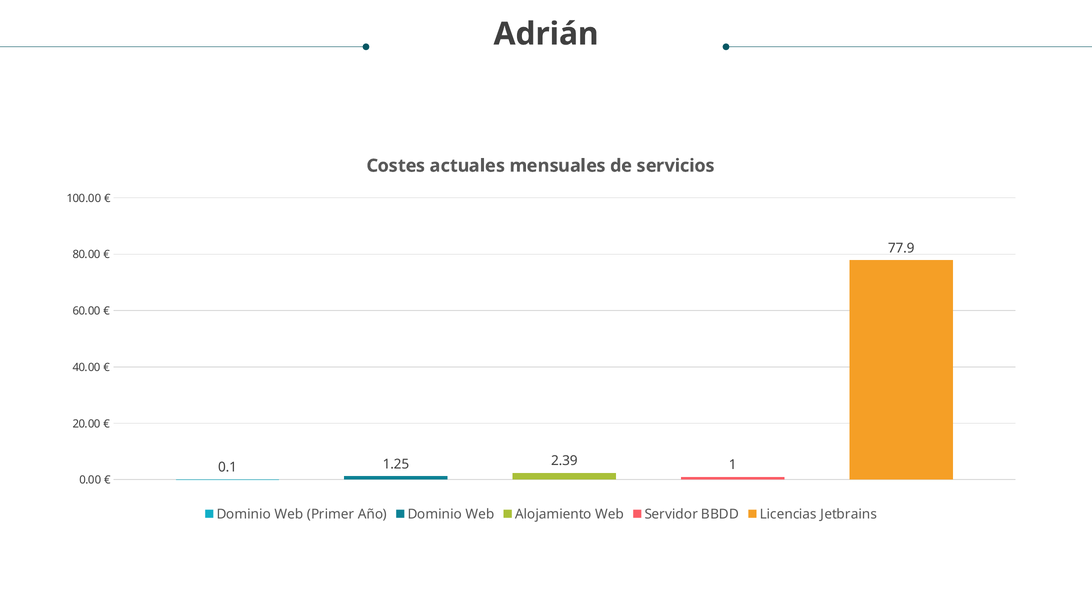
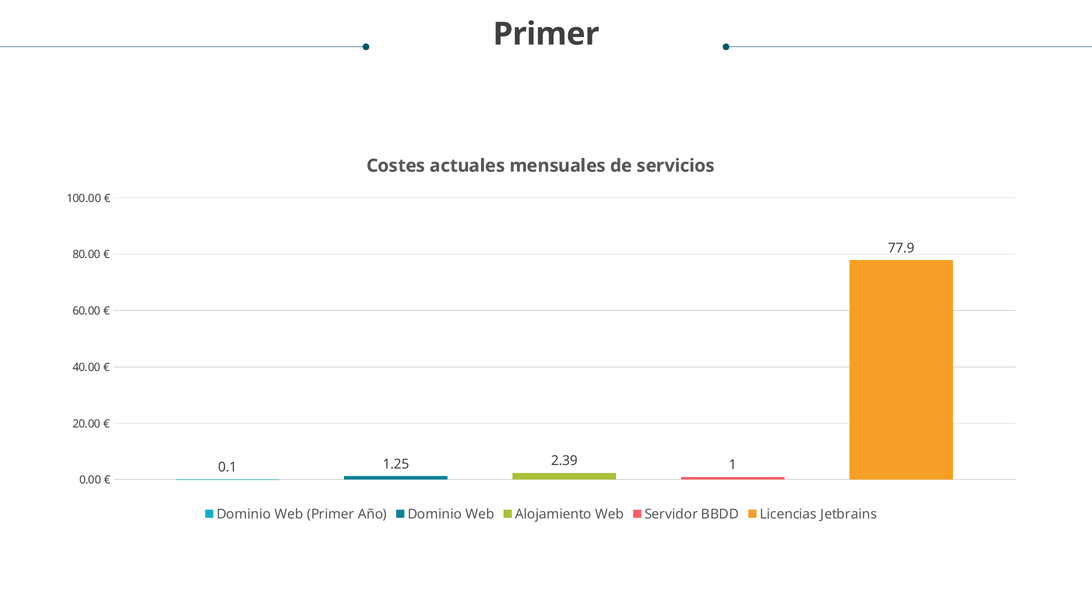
Adrián at (546, 34): Adrián -> Primer
